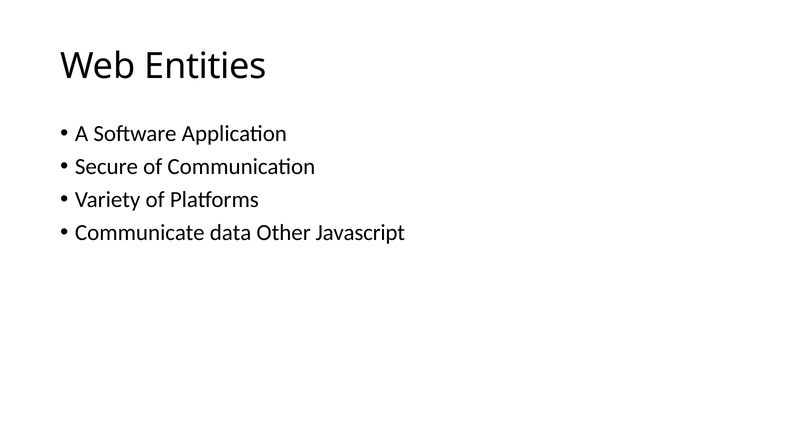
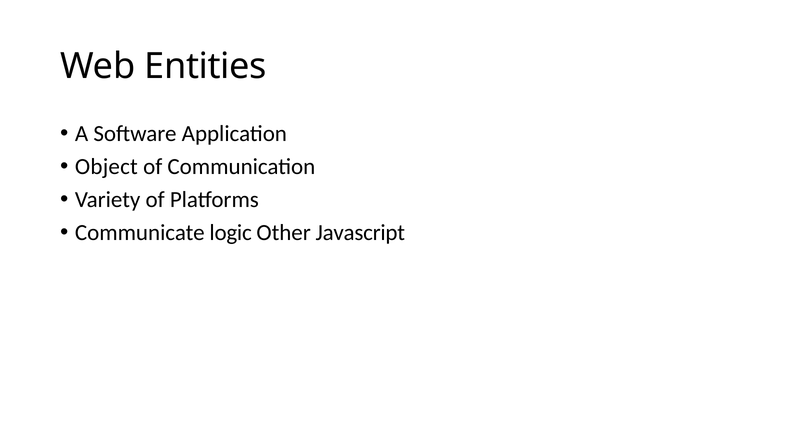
Secure: Secure -> Object
data: data -> logic
